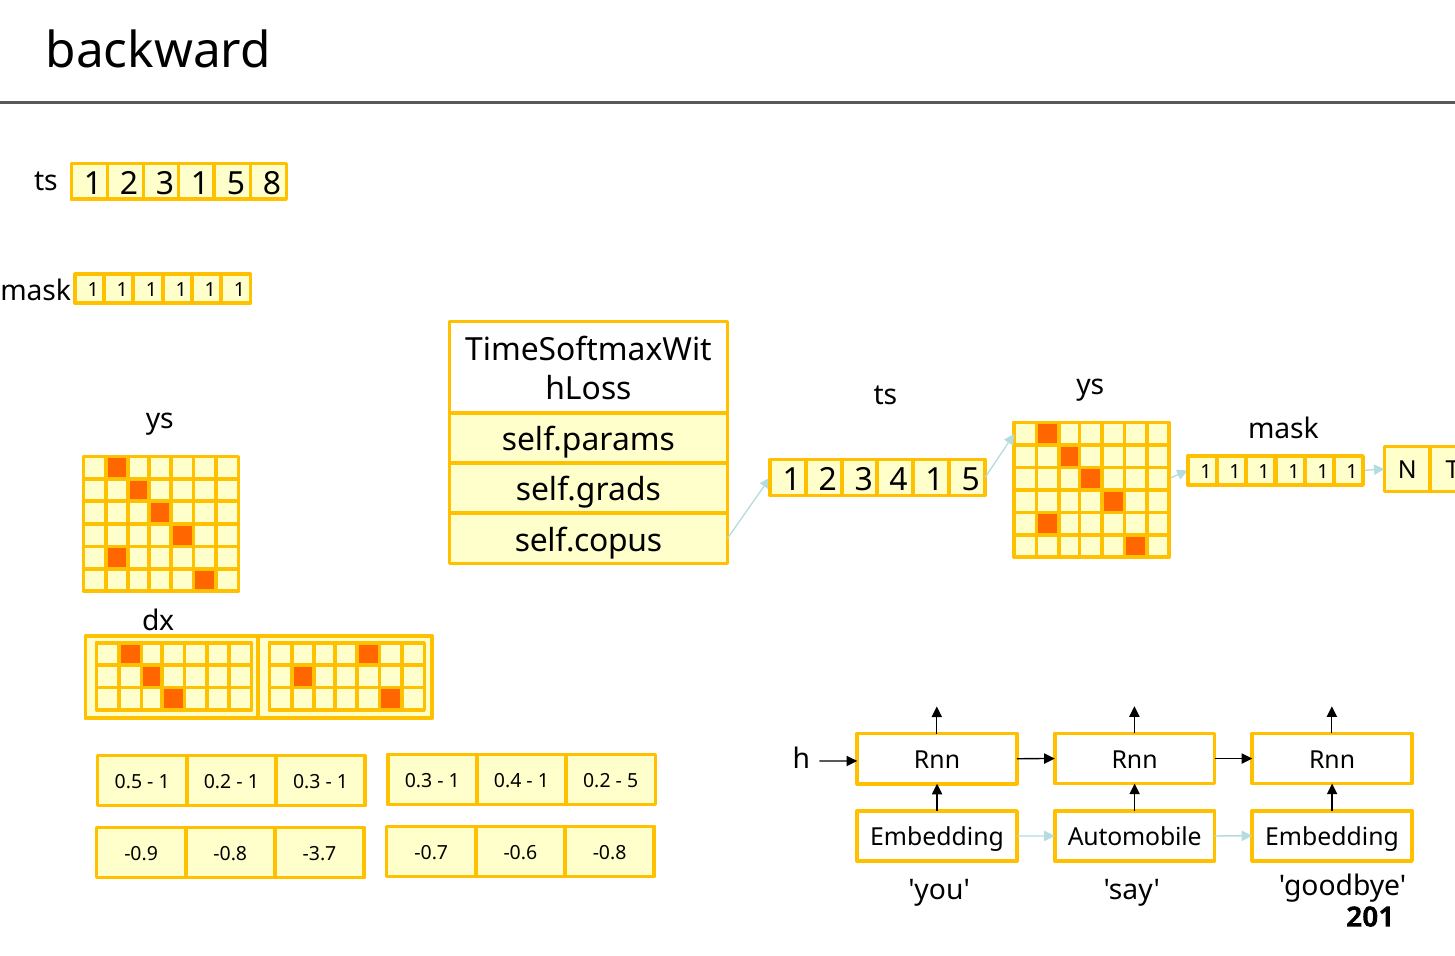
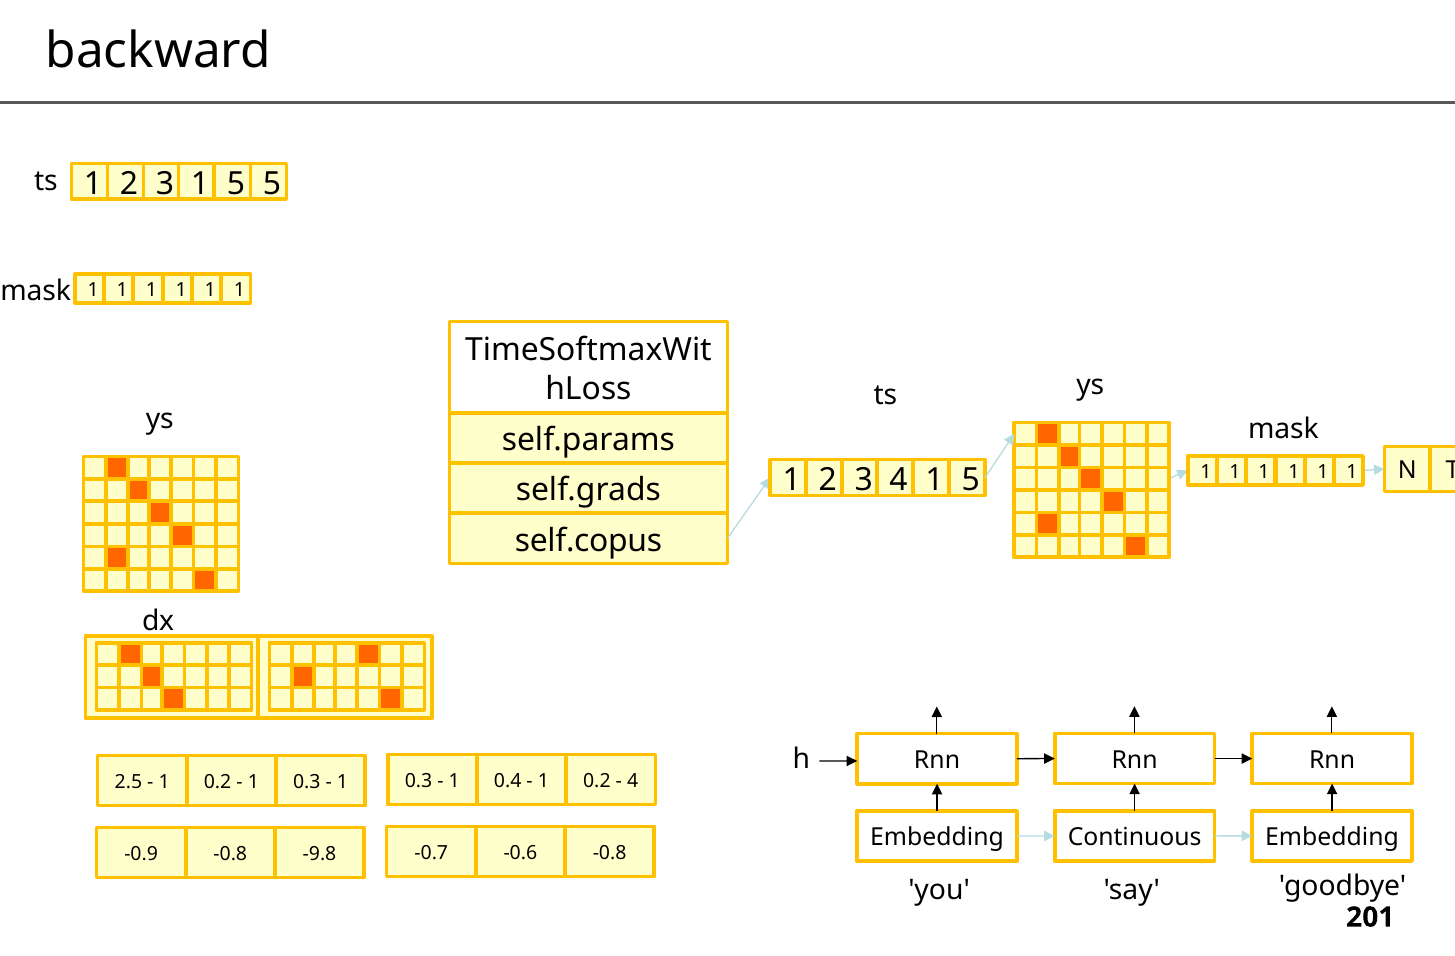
5 8: 8 -> 5
5 at (633, 781): 5 -> 4
0.5: 0.5 -> 2.5
Automobile: Automobile -> Continuous
-3.7: -3.7 -> -9.8
